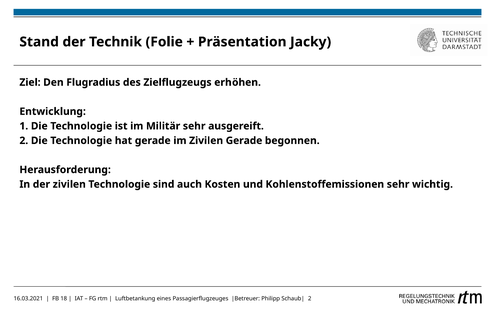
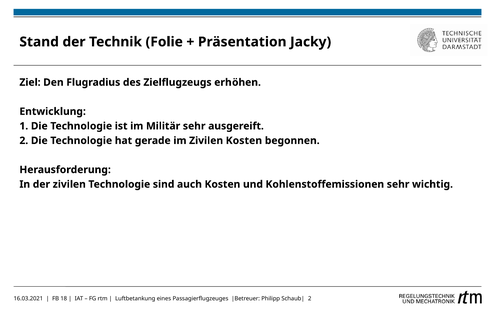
Zivilen Gerade: Gerade -> Kosten
